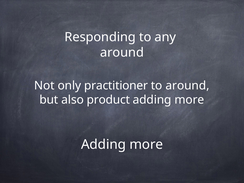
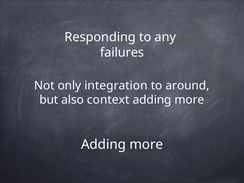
around at (122, 52): around -> failures
practitioner: practitioner -> integration
product: product -> context
